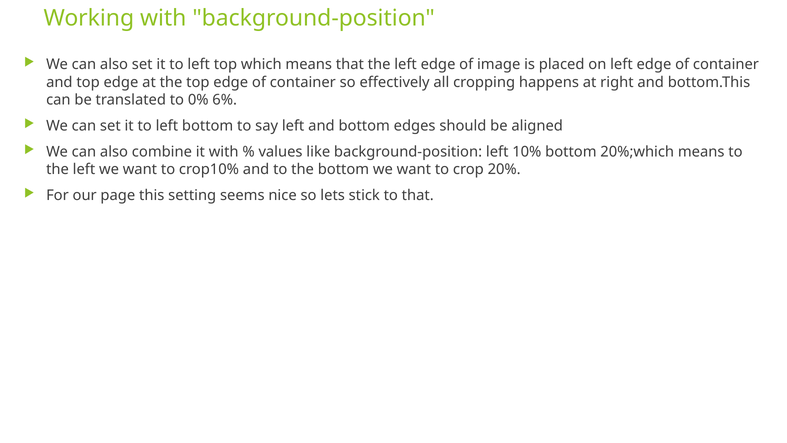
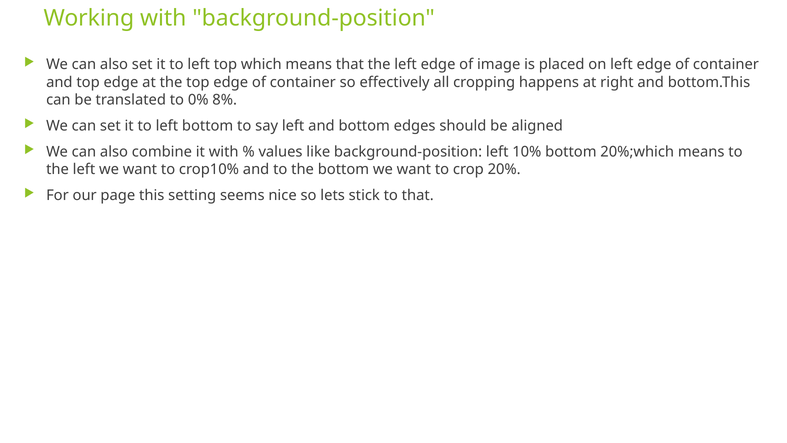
6%: 6% -> 8%
